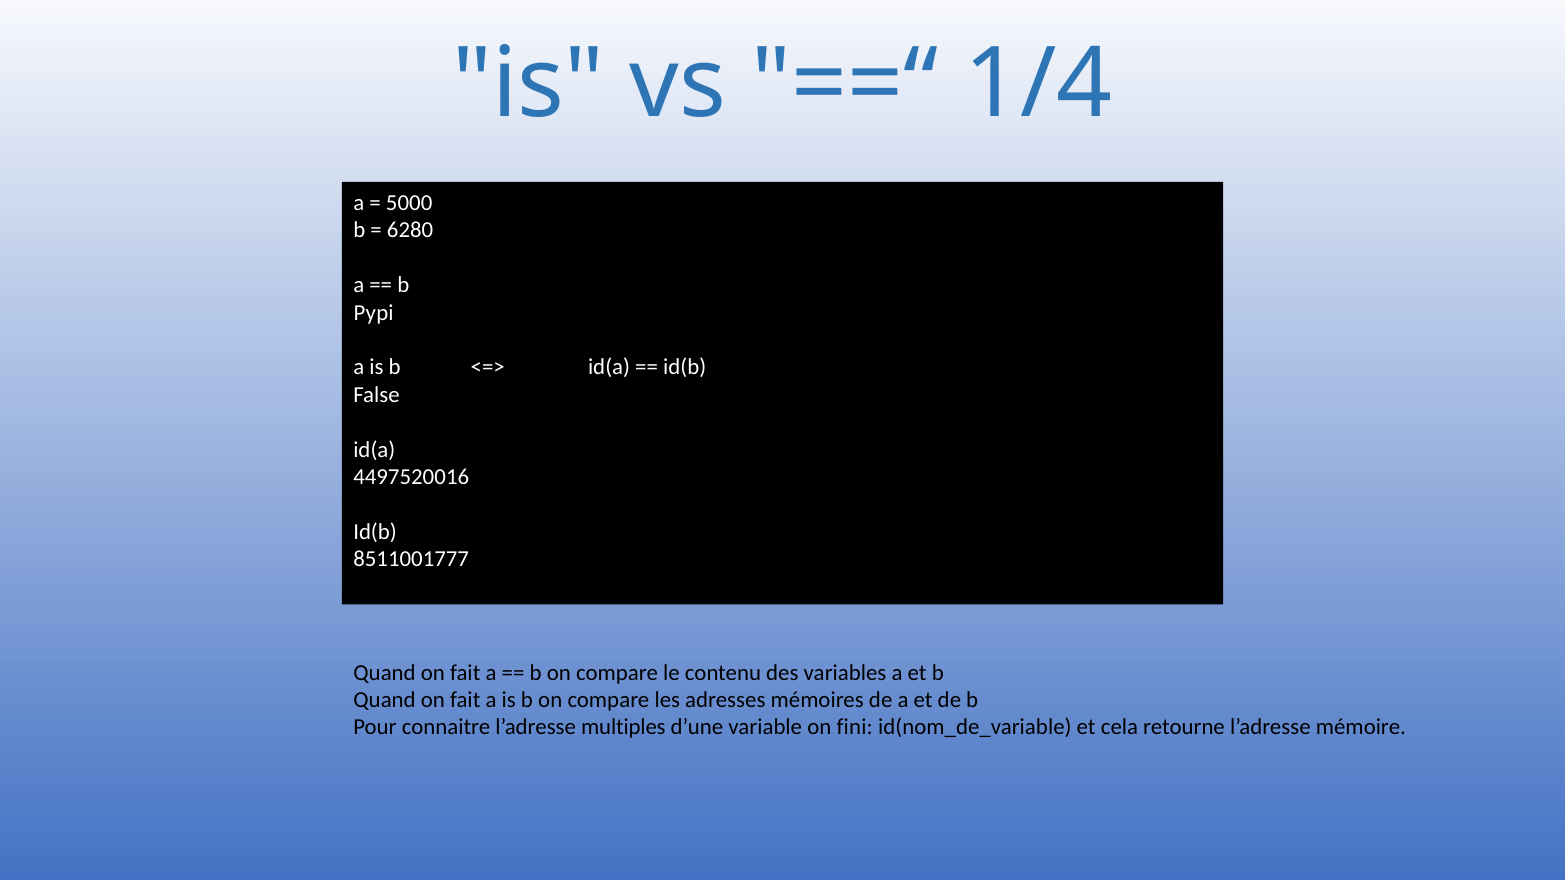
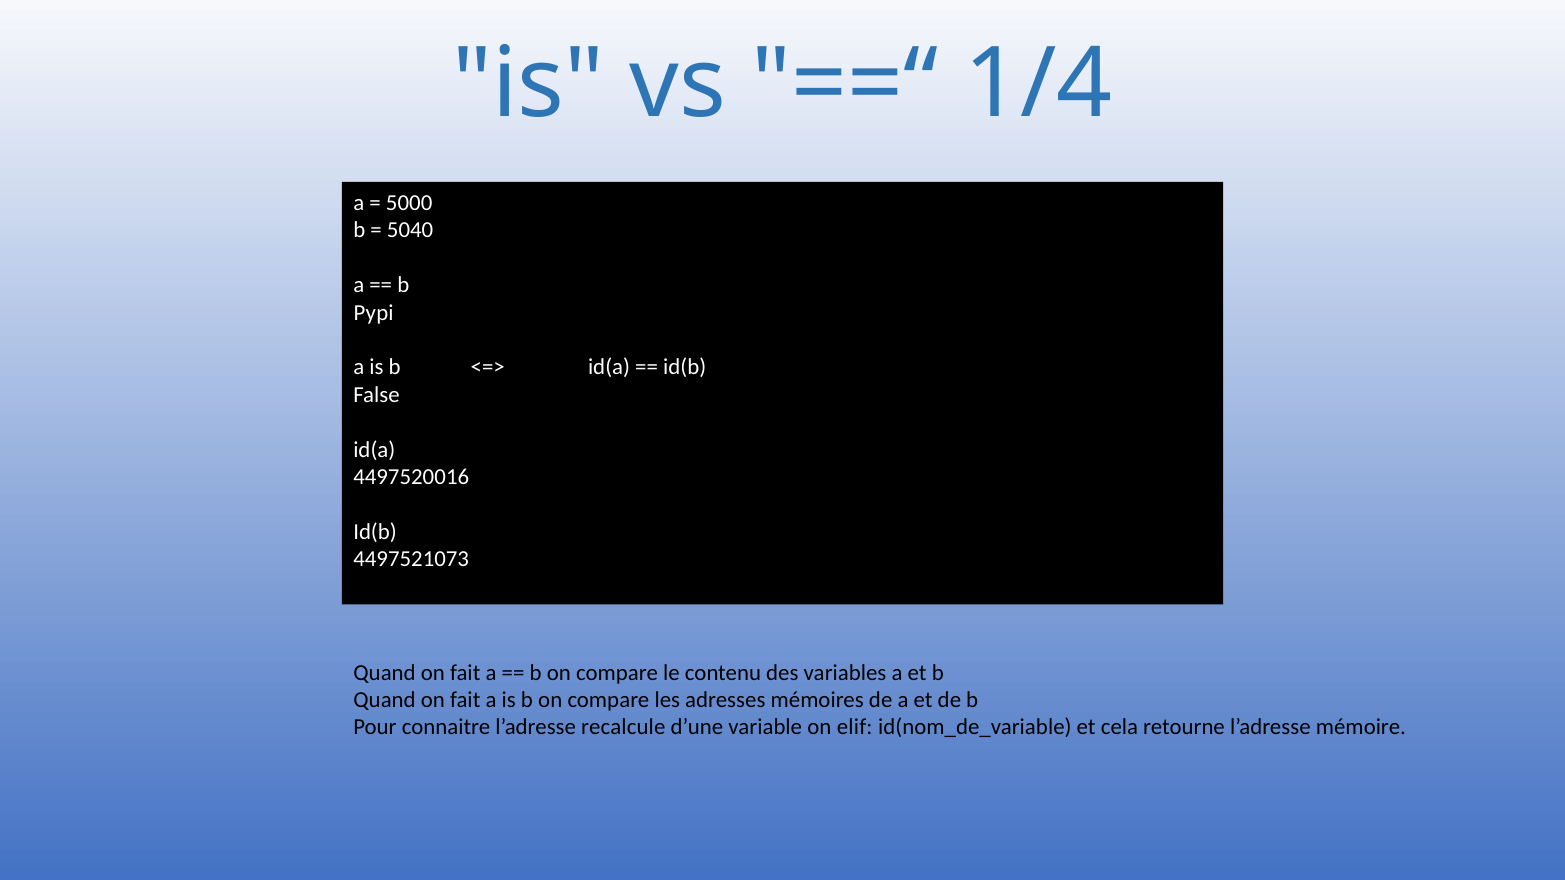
6280: 6280 -> 5040
8511001777: 8511001777 -> 4497521073
multiples: multiples -> recalcule
fini: fini -> elif
